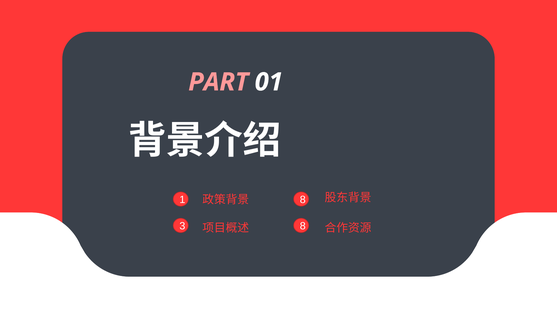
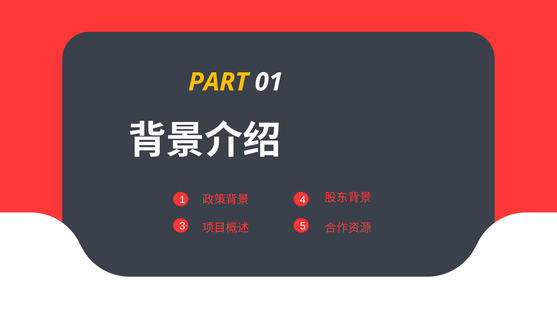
PART colour: pink -> yellow
1 8: 8 -> 4
3 8: 8 -> 5
